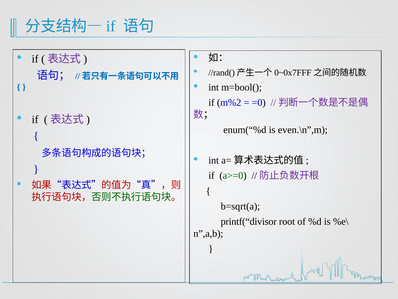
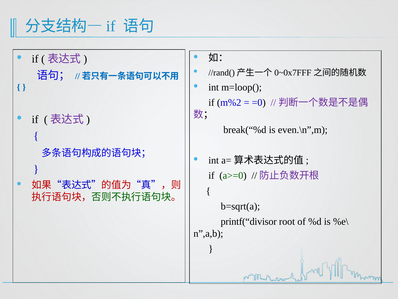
m=bool(: m=bool( -> m=loop(
enum(“%d: enum(“%d -> break(“%d
